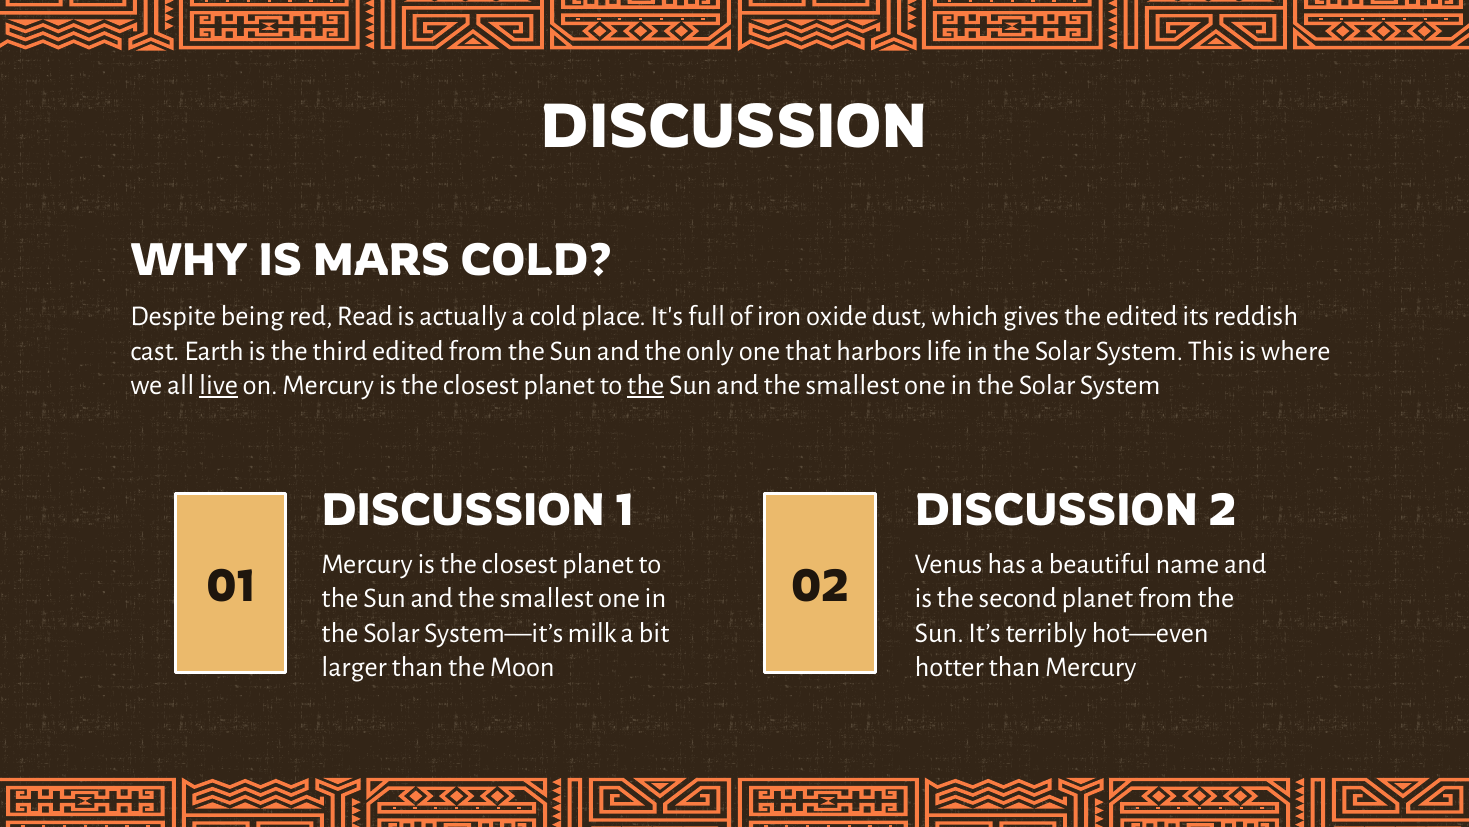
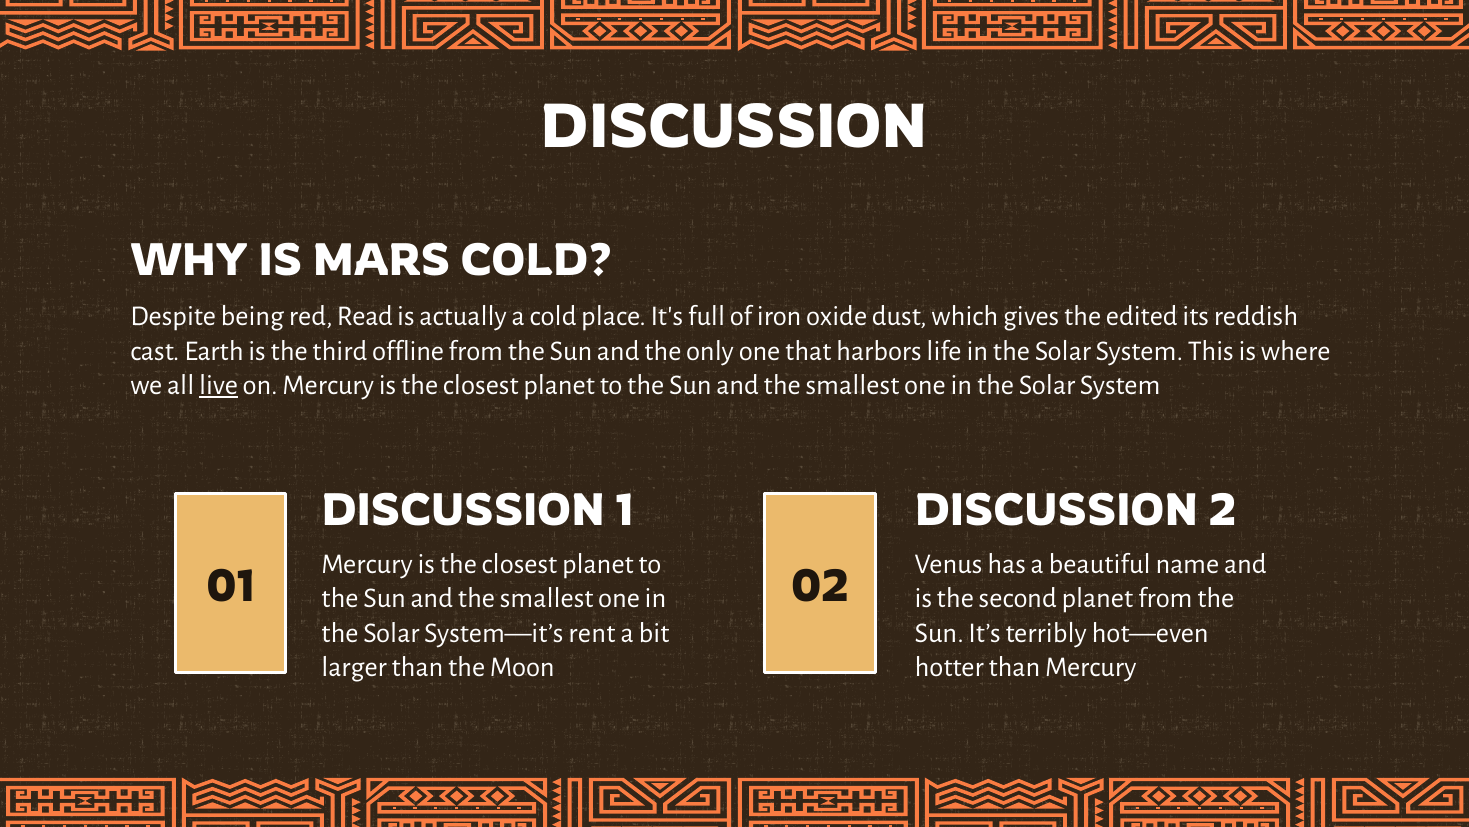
third edited: edited -> offline
the at (646, 385) underline: present -> none
milk: milk -> rent
